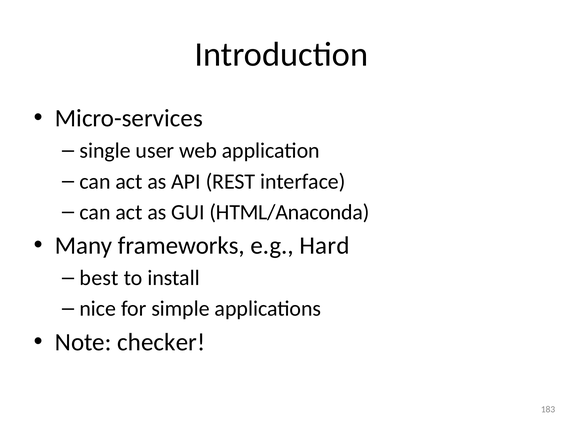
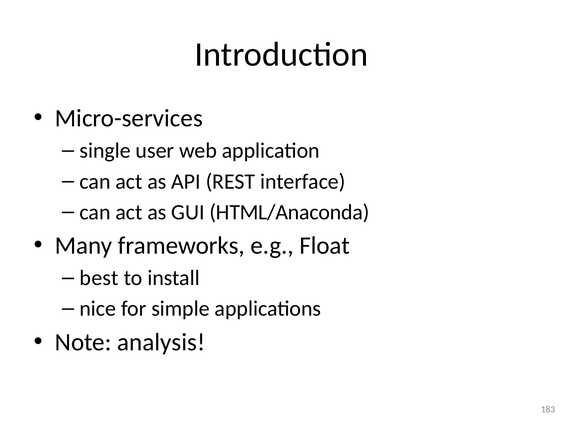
Hard: Hard -> Float
checker: checker -> analysis
